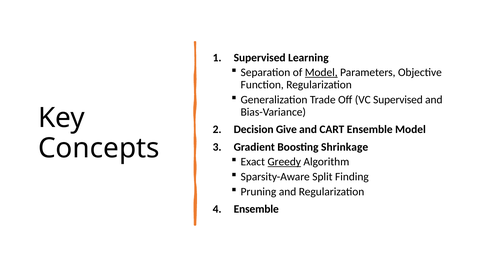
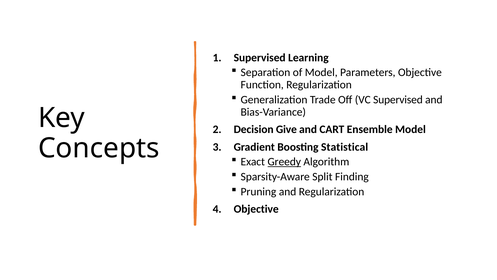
Model at (321, 72) underline: present -> none
Shrinkage: Shrinkage -> Statistical
Ensemble at (256, 209): Ensemble -> Objective
